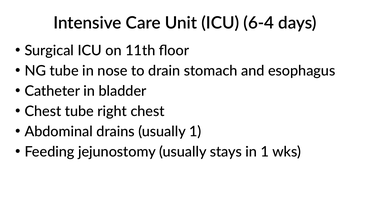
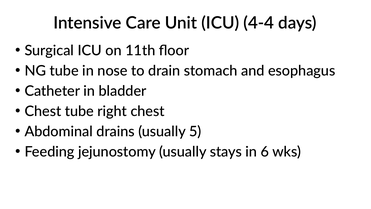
6-4: 6-4 -> 4-4
usually 1: 1 -> 5
in 1: 1 -> 6
